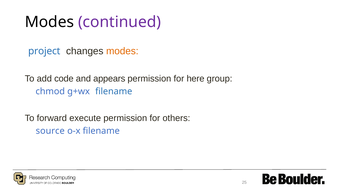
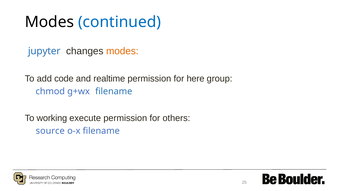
continued colour: purple -> blue
project: project -> jupyter
appears: appears -> realtime
forward: forward -> working
